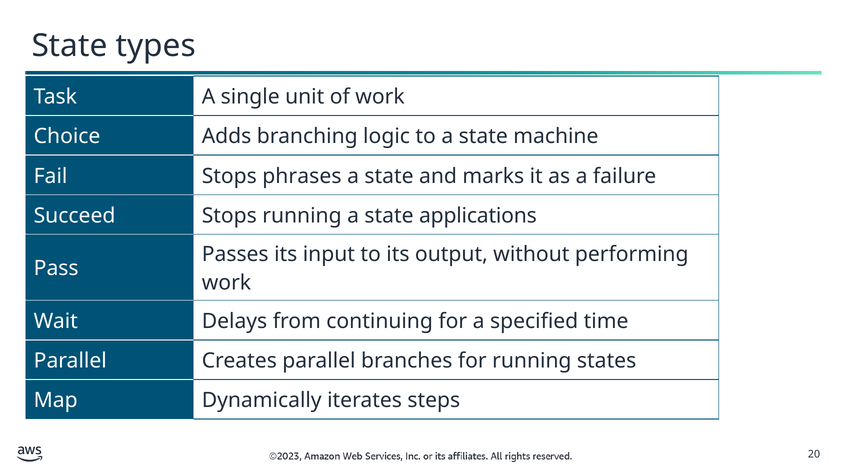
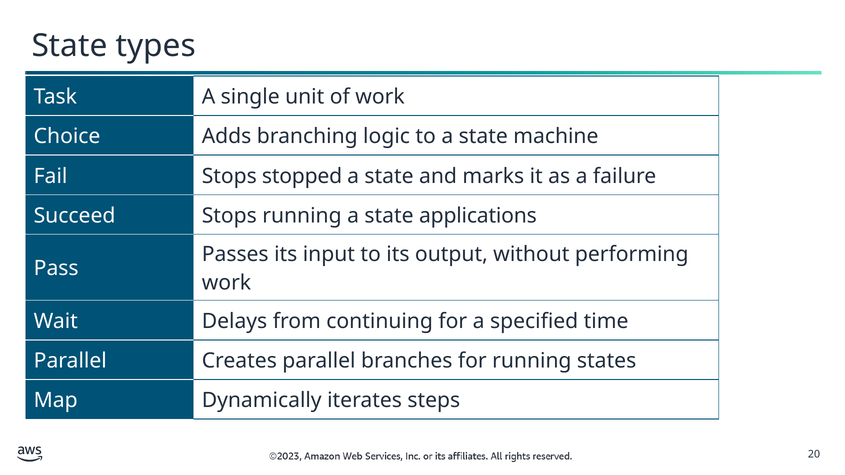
phrases: phrases -> stopped
